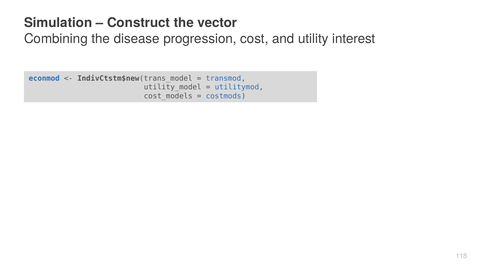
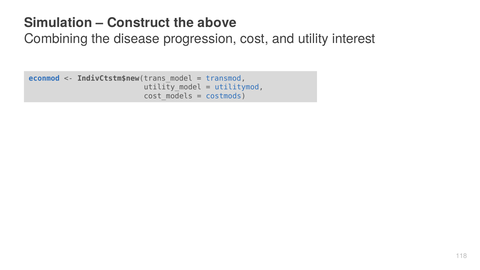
vector: vector -> above
